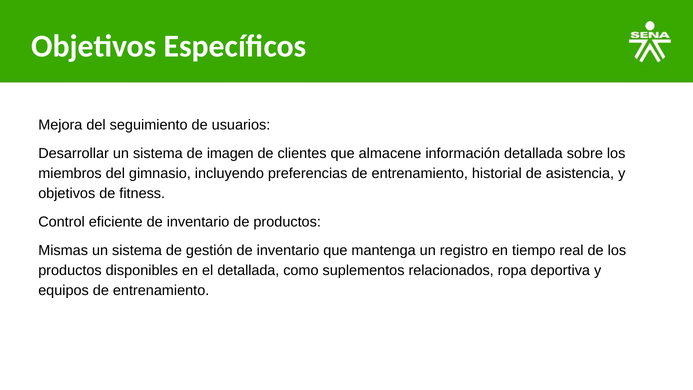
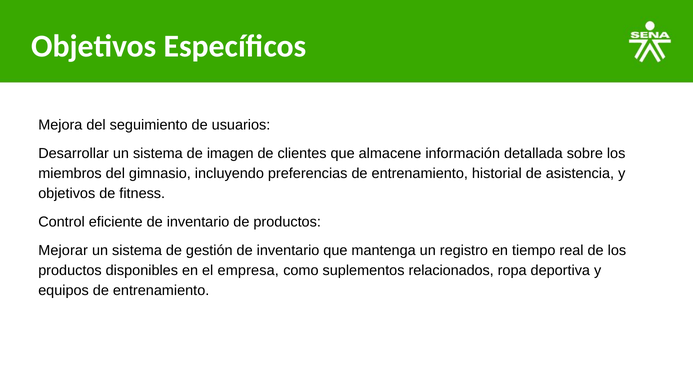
Mismas: Mismas -> Mejorar
el detallada: detallada -> empresa
